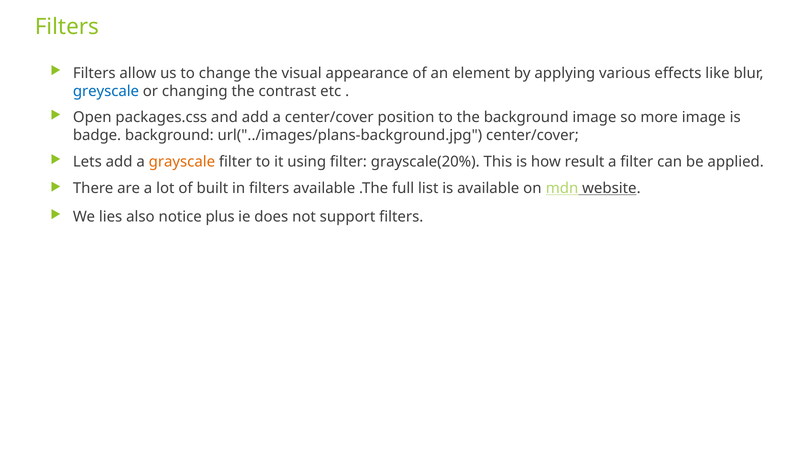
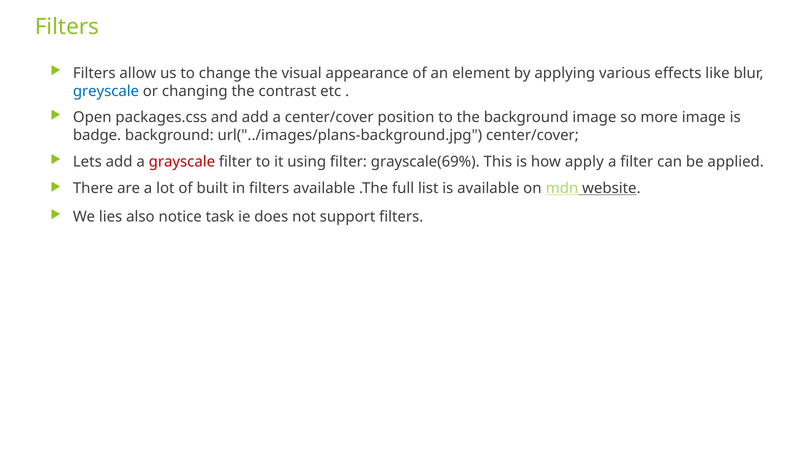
grayscale colour: orange -> red
grayscale(20%: grayscale(20% -> grayscale(69%
result: result -> apply
plus: plus -> task
